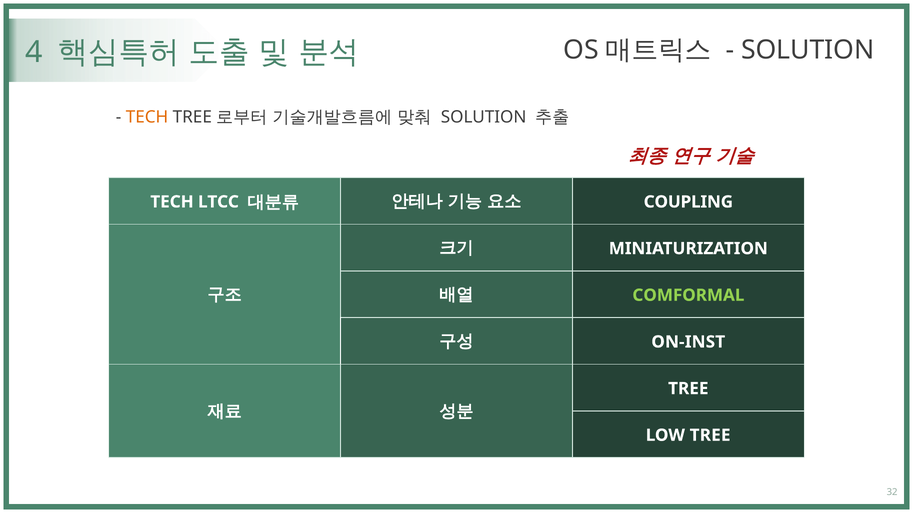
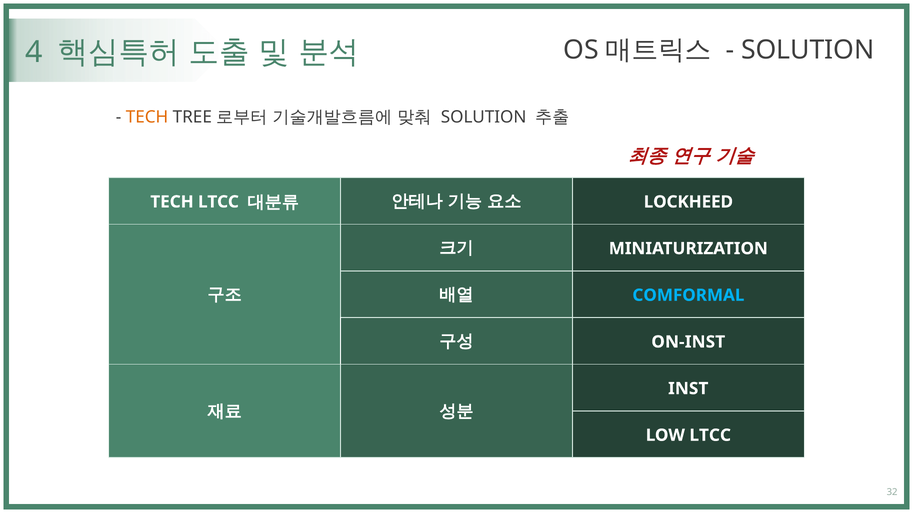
COUPLING: COUPLING -> LOCKHEED
COMFORMAL colour: light green -> light blue
TREE at (688, 389): TREE -> INST
LOW TREE: TREE -> LTCC
